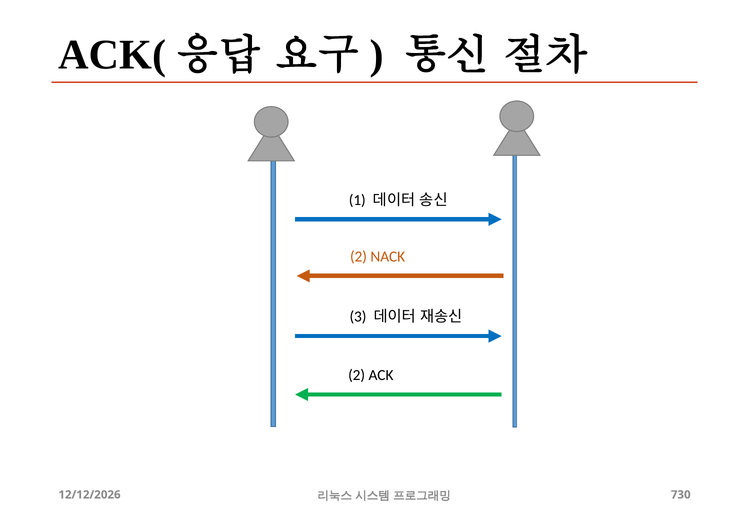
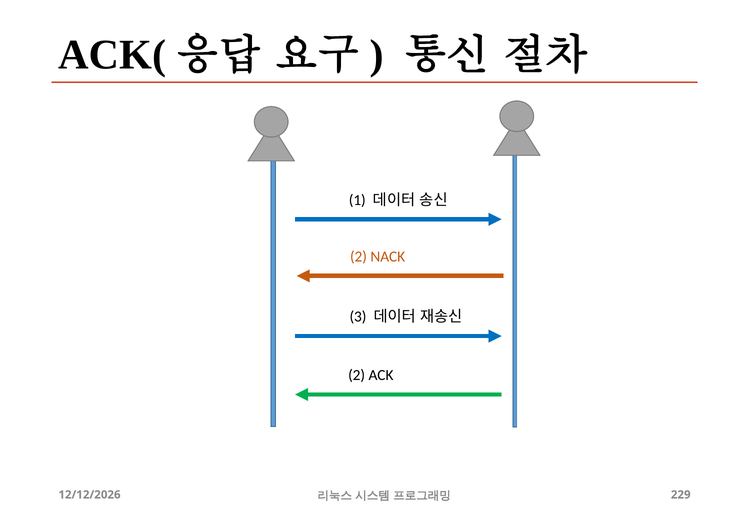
730: 730 -> 229
